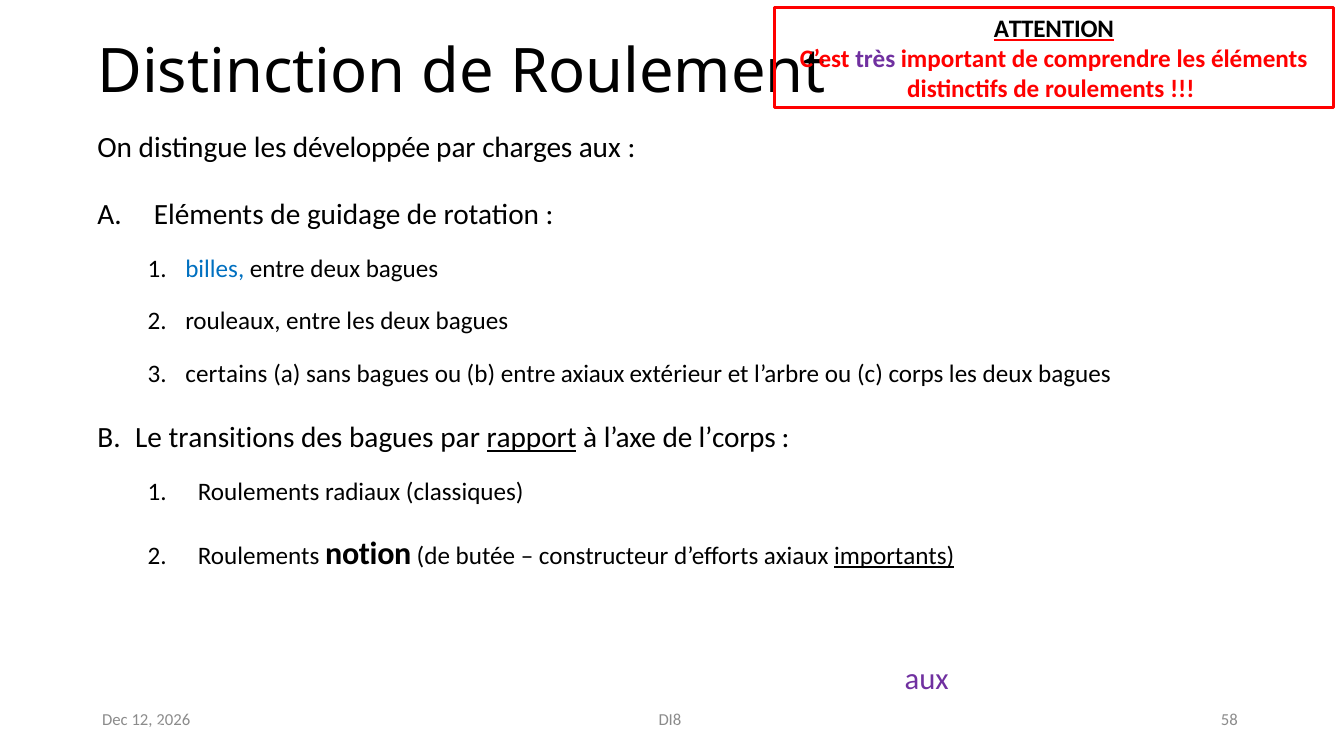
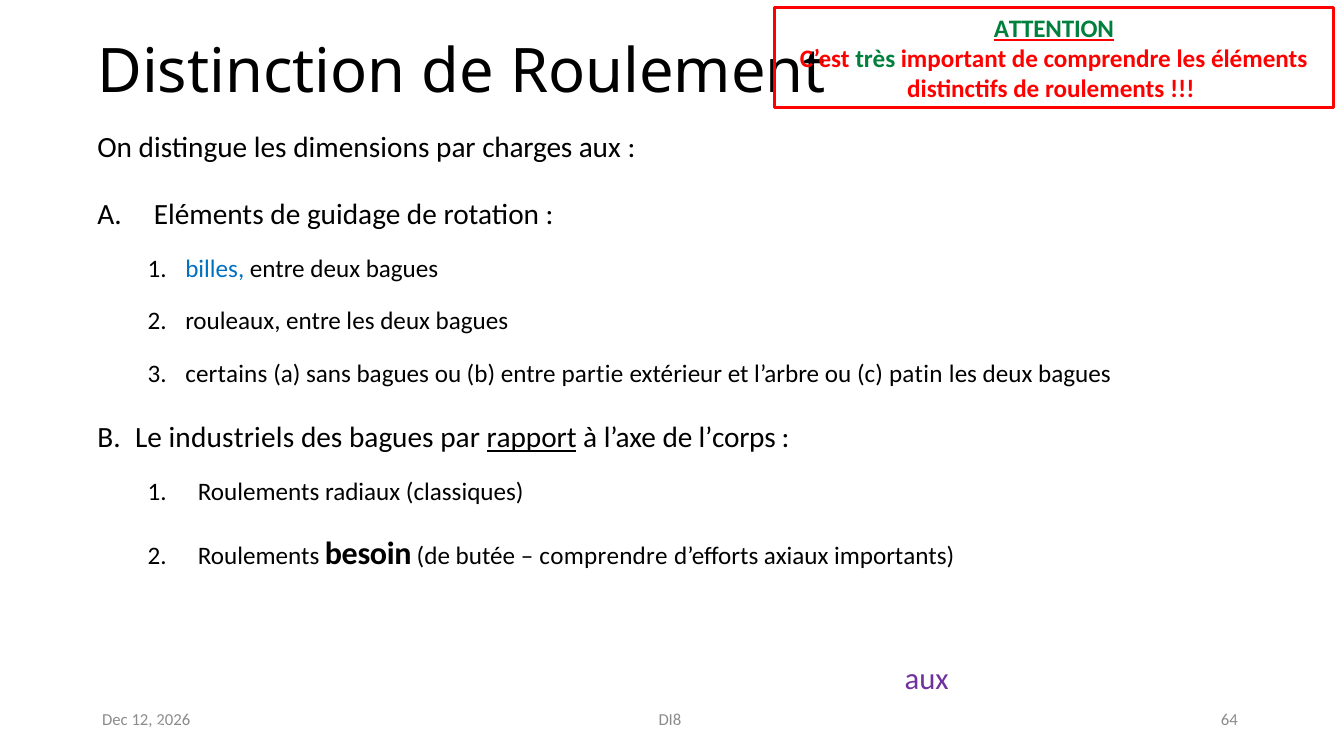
ATTENTION colour: black -> green
très at (875, 59) colour: purple -> green
développée: développée -> dimensions
entre axiaux: axiaux -> partie
corps: corps -> patin
transitions: transitions -> industriels
Roulements notion: notion -> besoin
constructeur at (604, 556): constructeur -> comprendre
importants underline: present -> none
58: 58 -> 64
